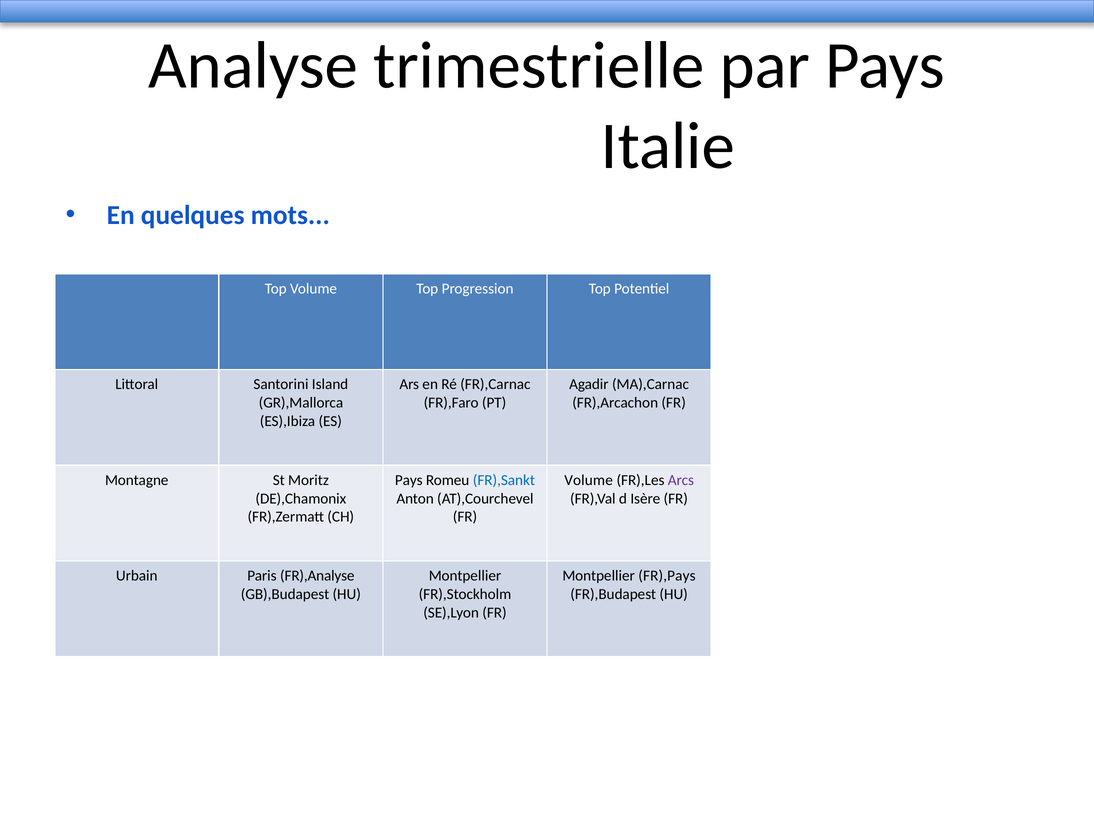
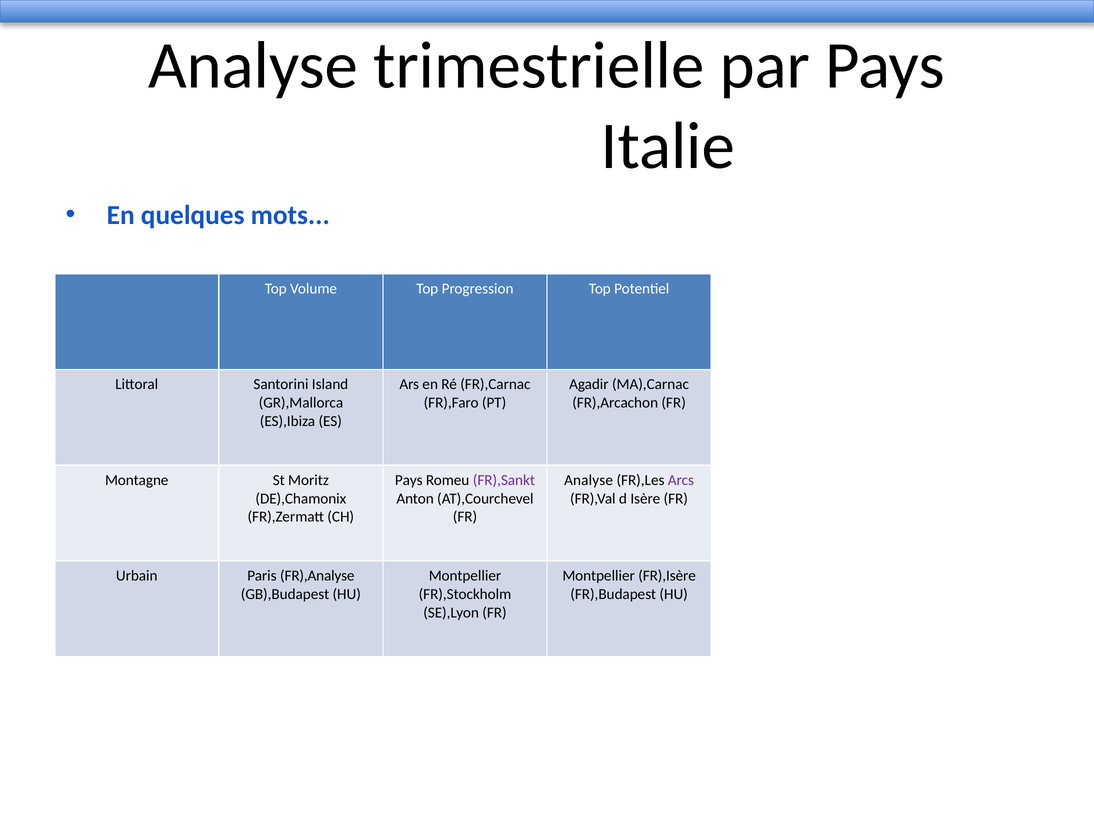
FR),Sankt colour: blue -> purple
Volume at (589, 480): Volume -> Analyse
FR),Pays: FR),Pays -> FR),Isère
